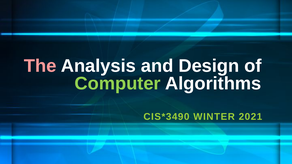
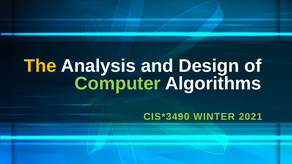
The colour: pink -> yellow
